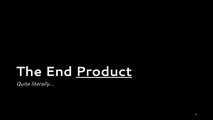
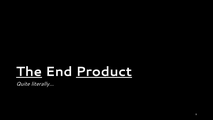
The underline: none -> present
